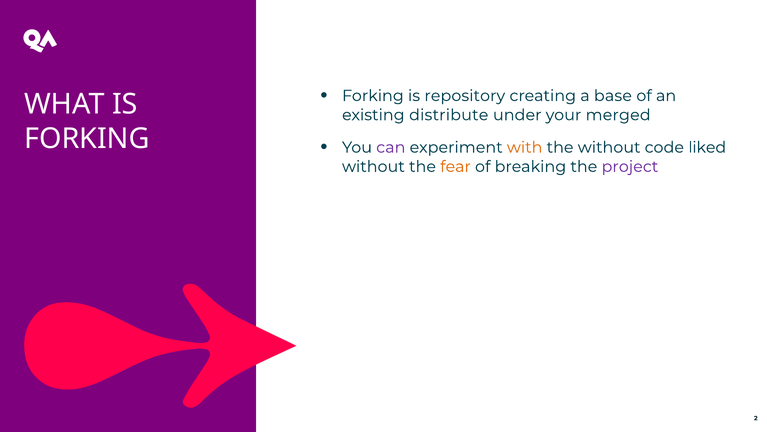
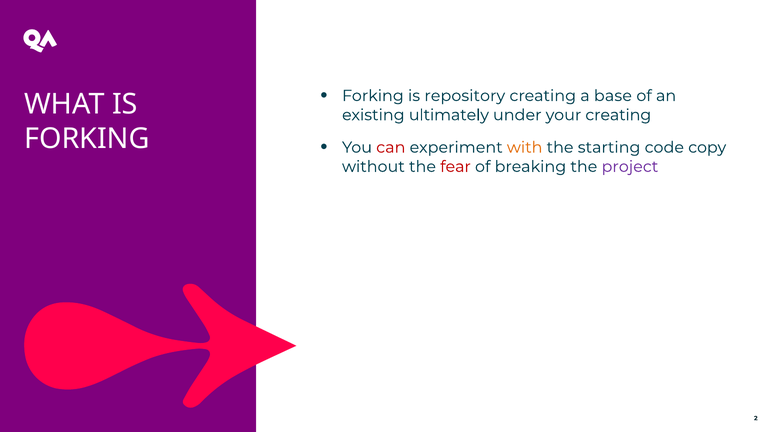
distribute: distribute -> ultimately
your merged: merged -> creating
can colour: purple -> red
the without: without -> starting
liked: liked -> copy
fear colour: orange -> red
